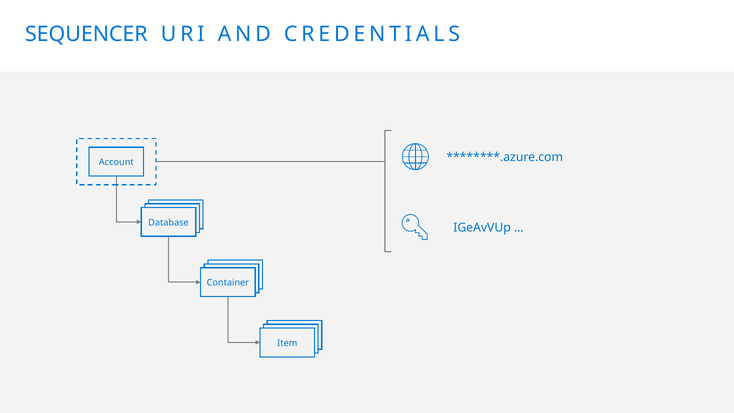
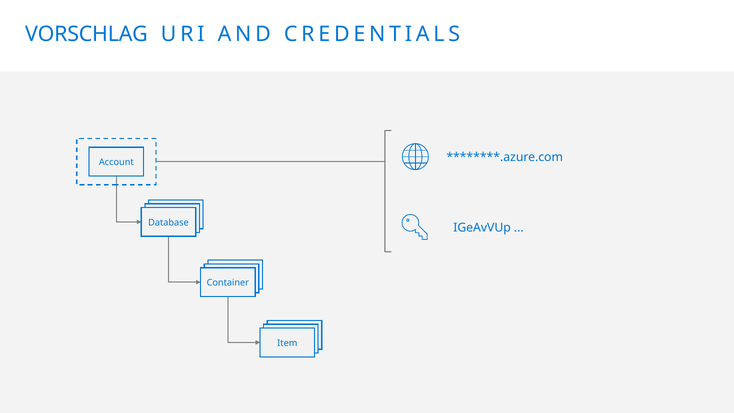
SEQUENCER: SEQUENCER -> VORSCHLAG
